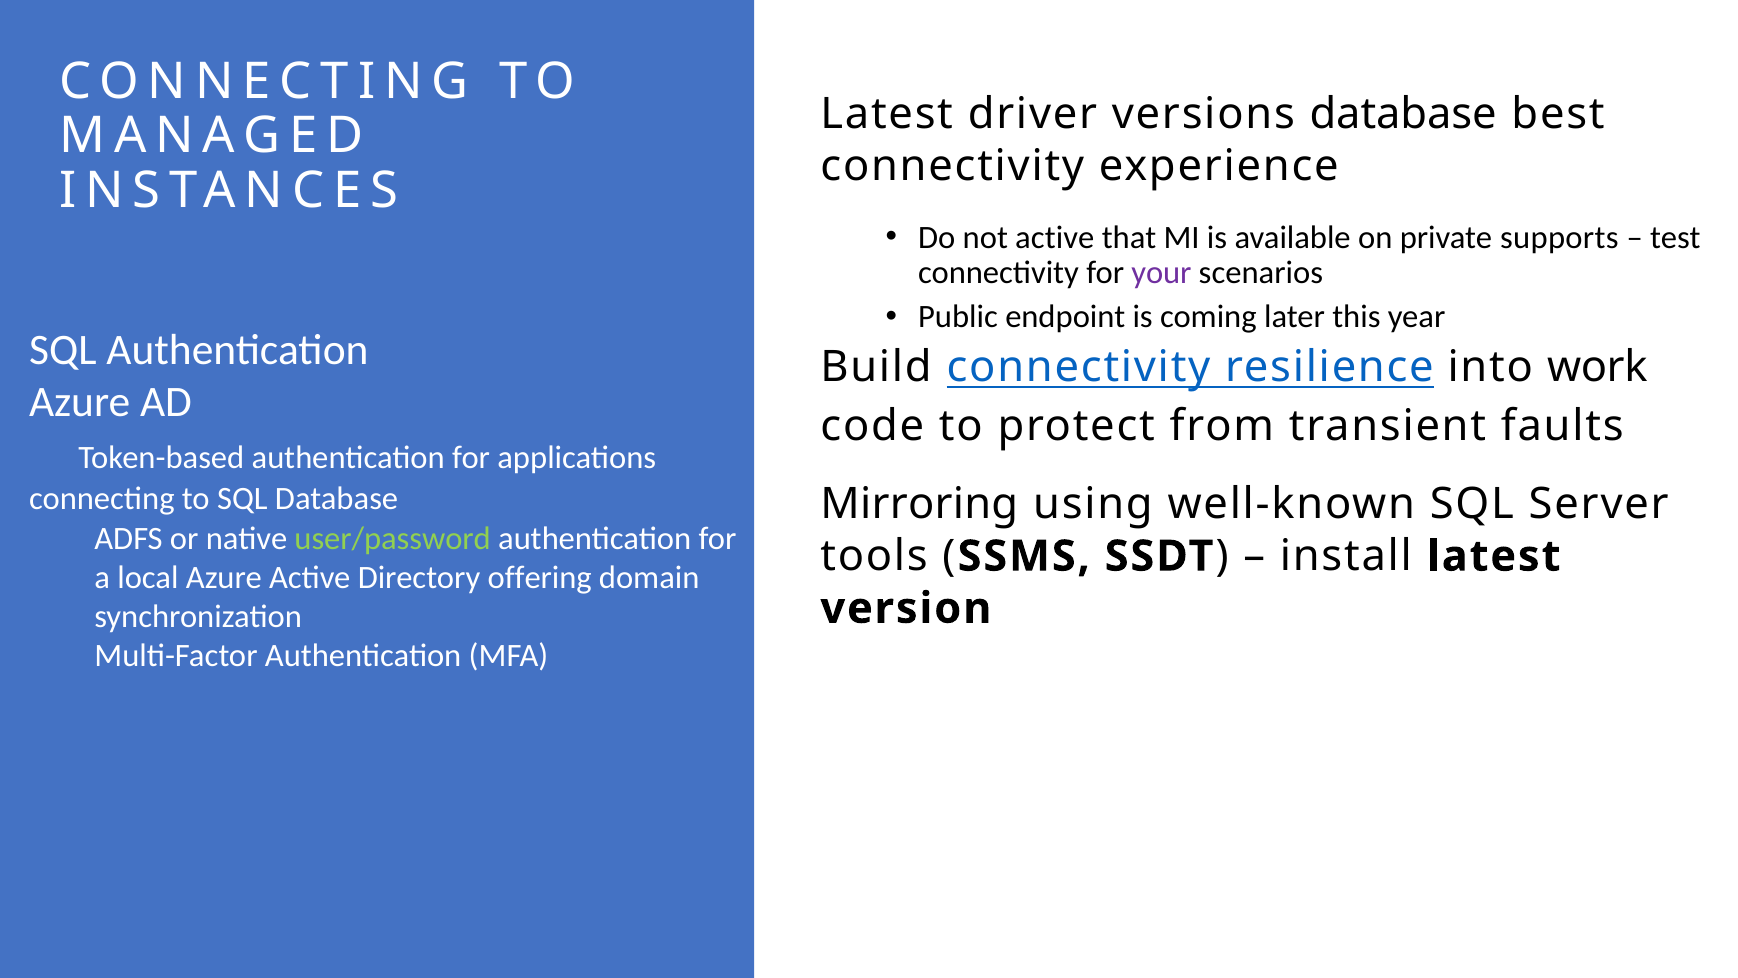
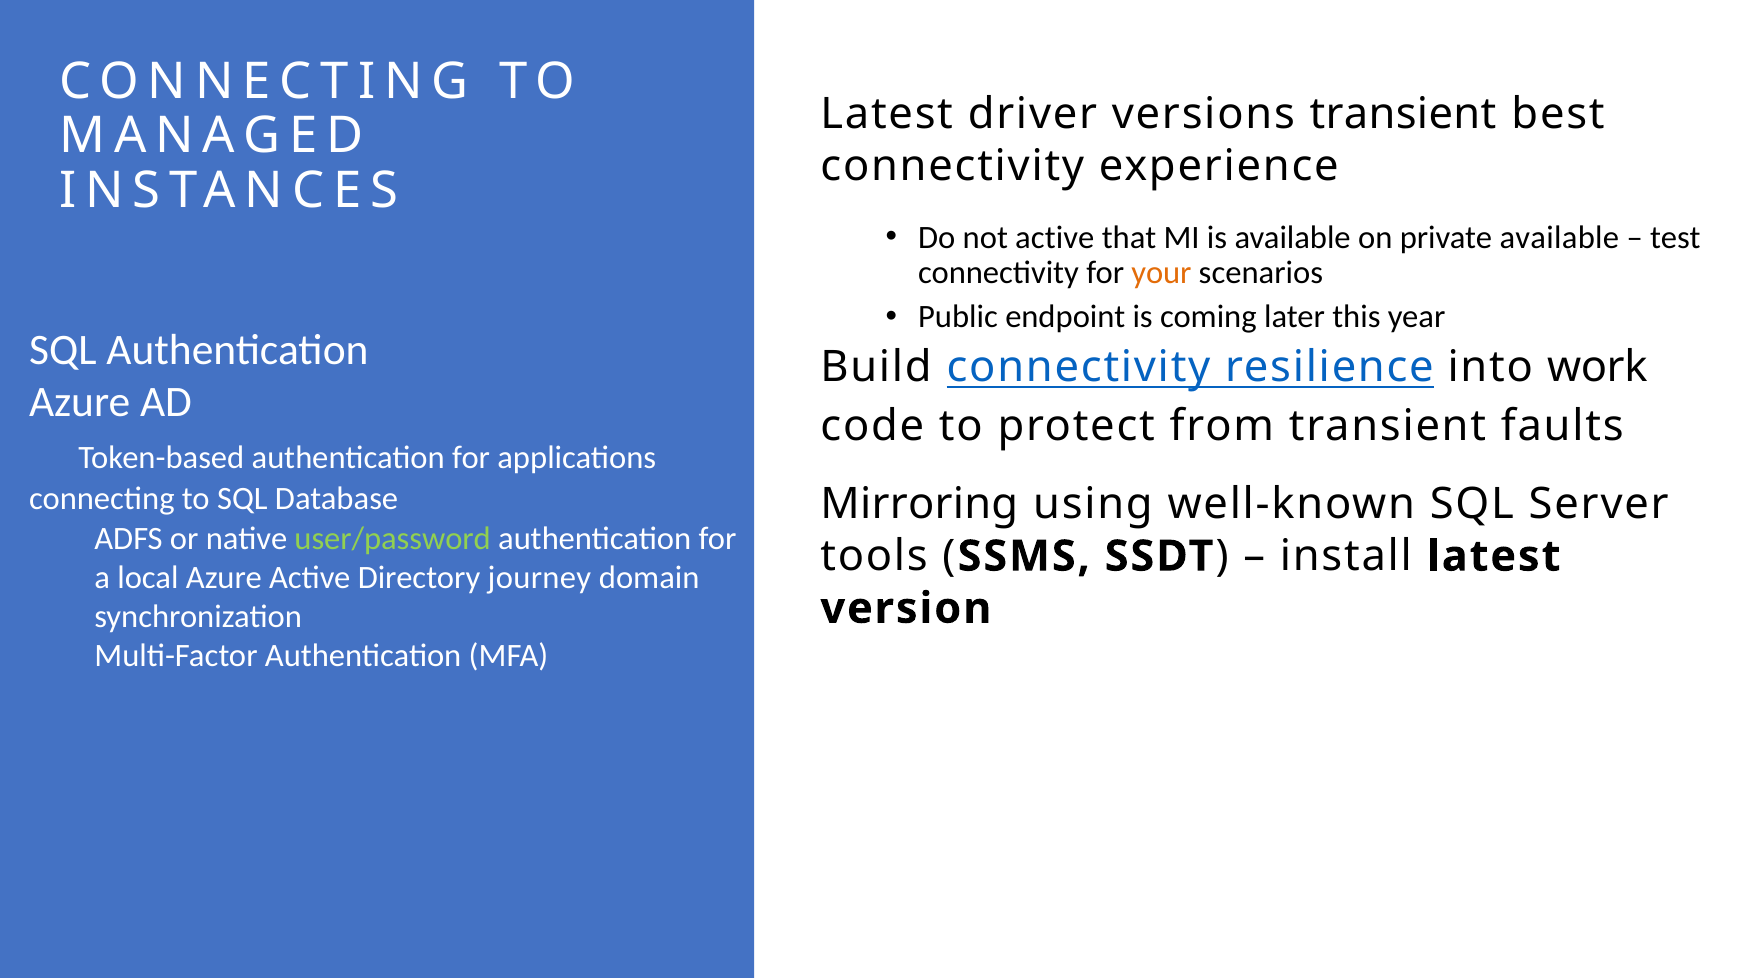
versions database: database -> transient
private supports: supports -> available
your colour: purple -> orange
offering: offering -> journey
